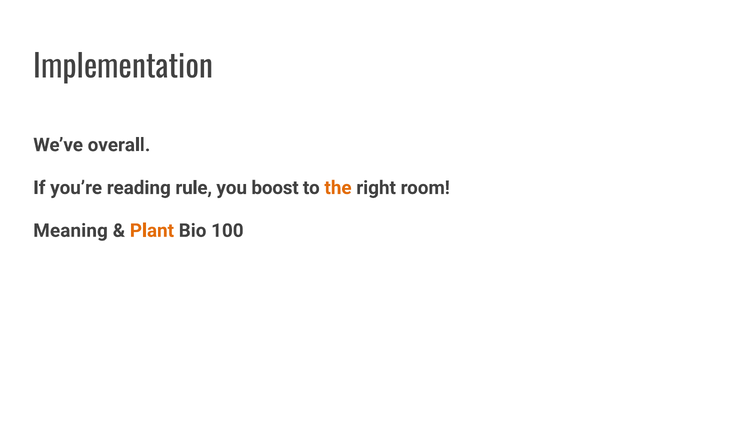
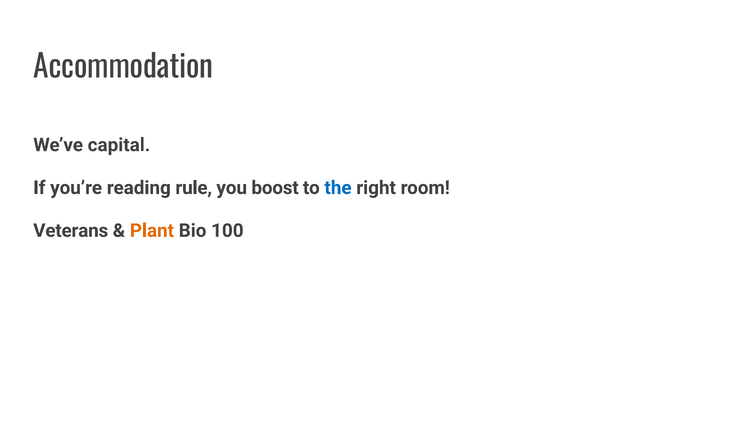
Implementation: Implementation -> Accommodation
overall: overall -> capital
the colour: orange -> blue
Meaning: Meaning -> Veterans
